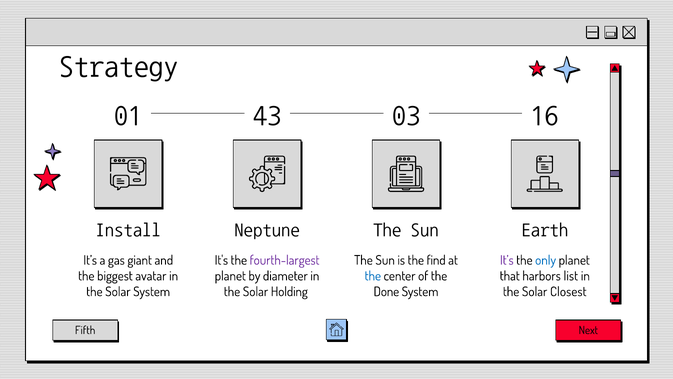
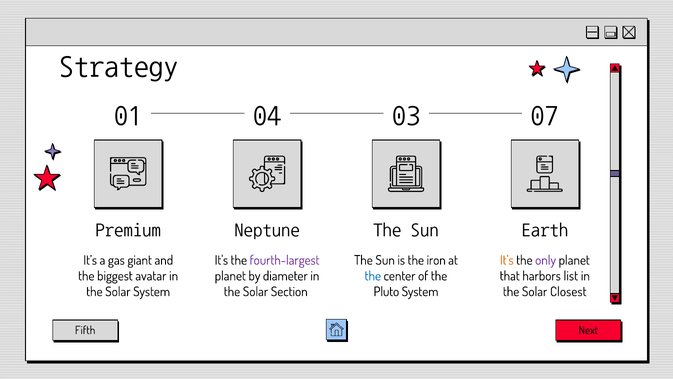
43: 43 -> 04
16: 16 -> 07
Install: Install -> Premium
find: find -> iron
It’s at (507, 260) colour: purple -> orange
only colour: blue -> purple
Holding: Holding -> Section
Done: Done -> Pluto
